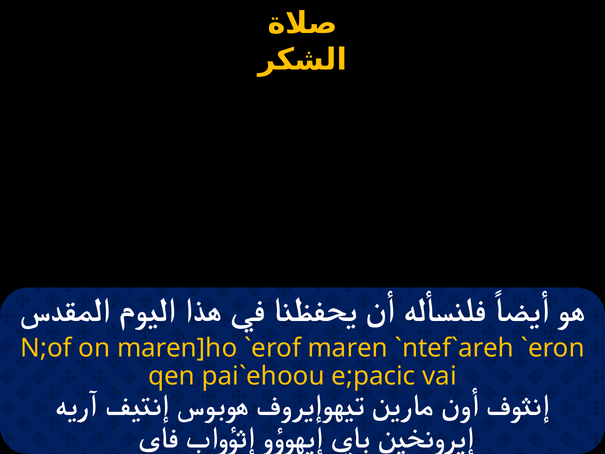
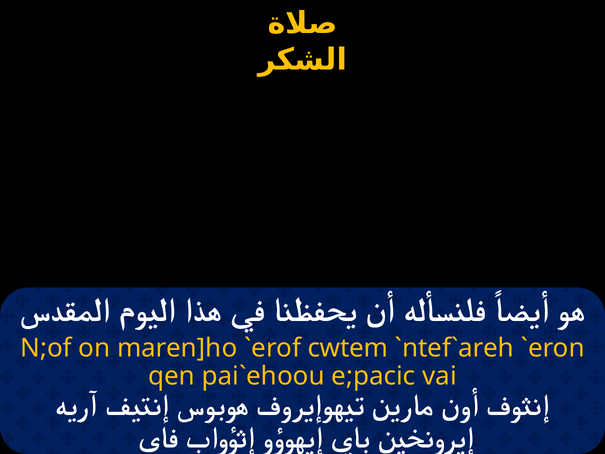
maren: maren -> cwtem
